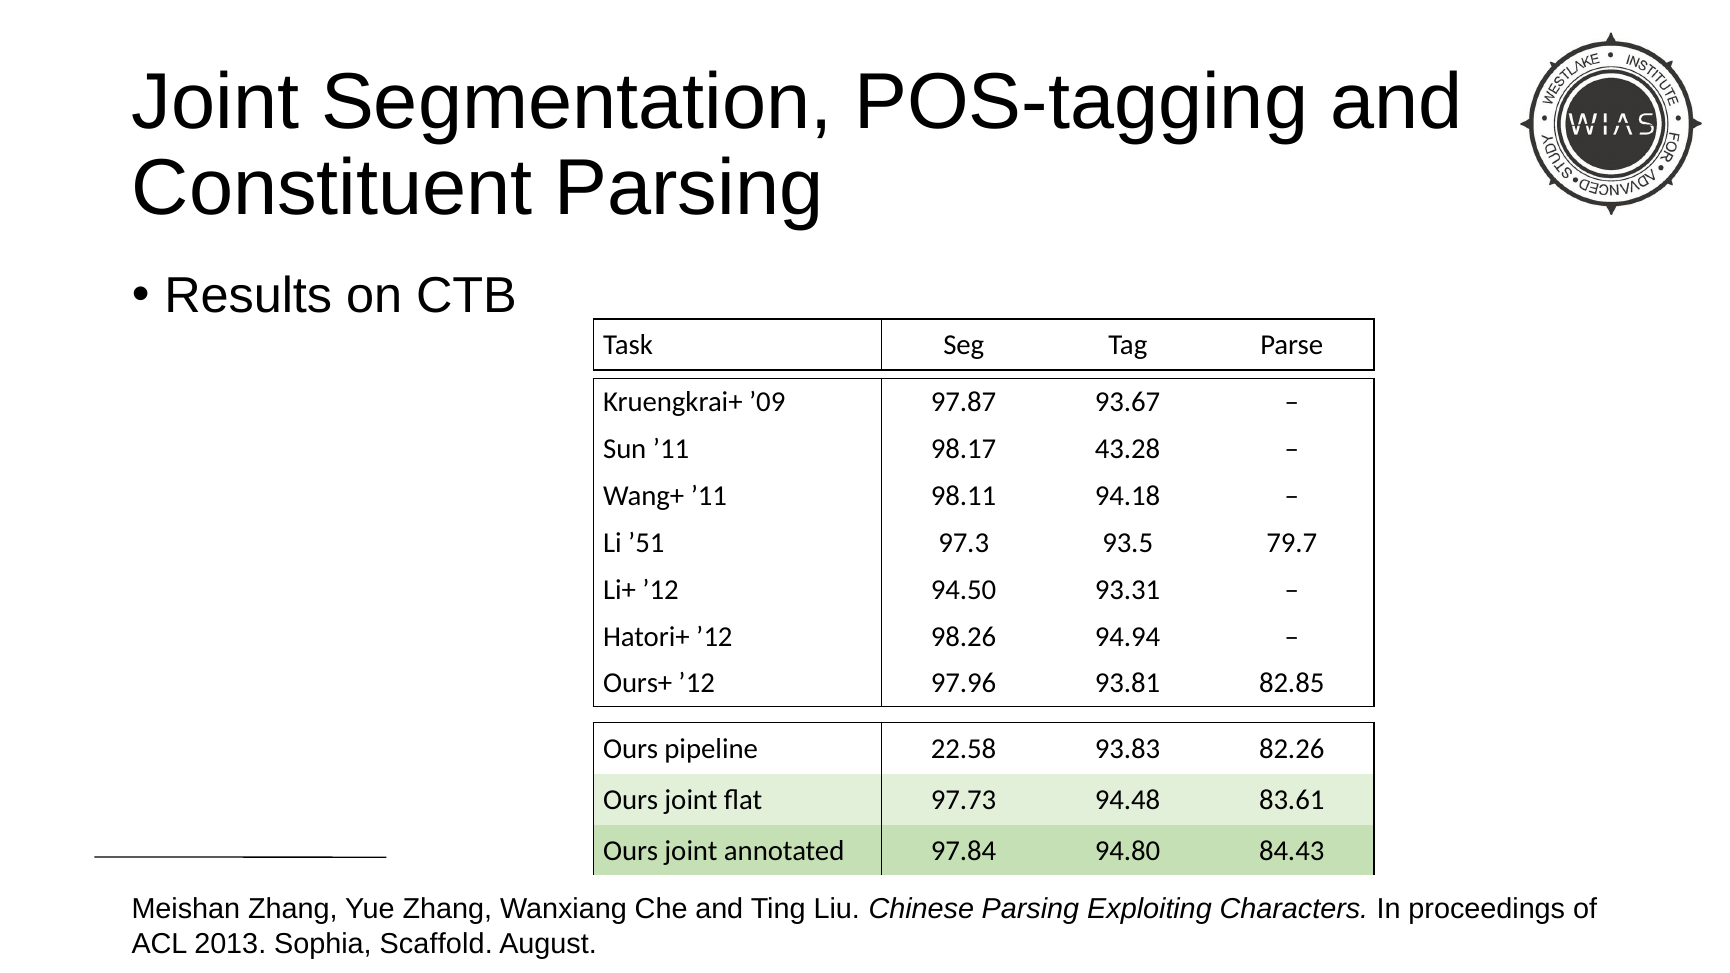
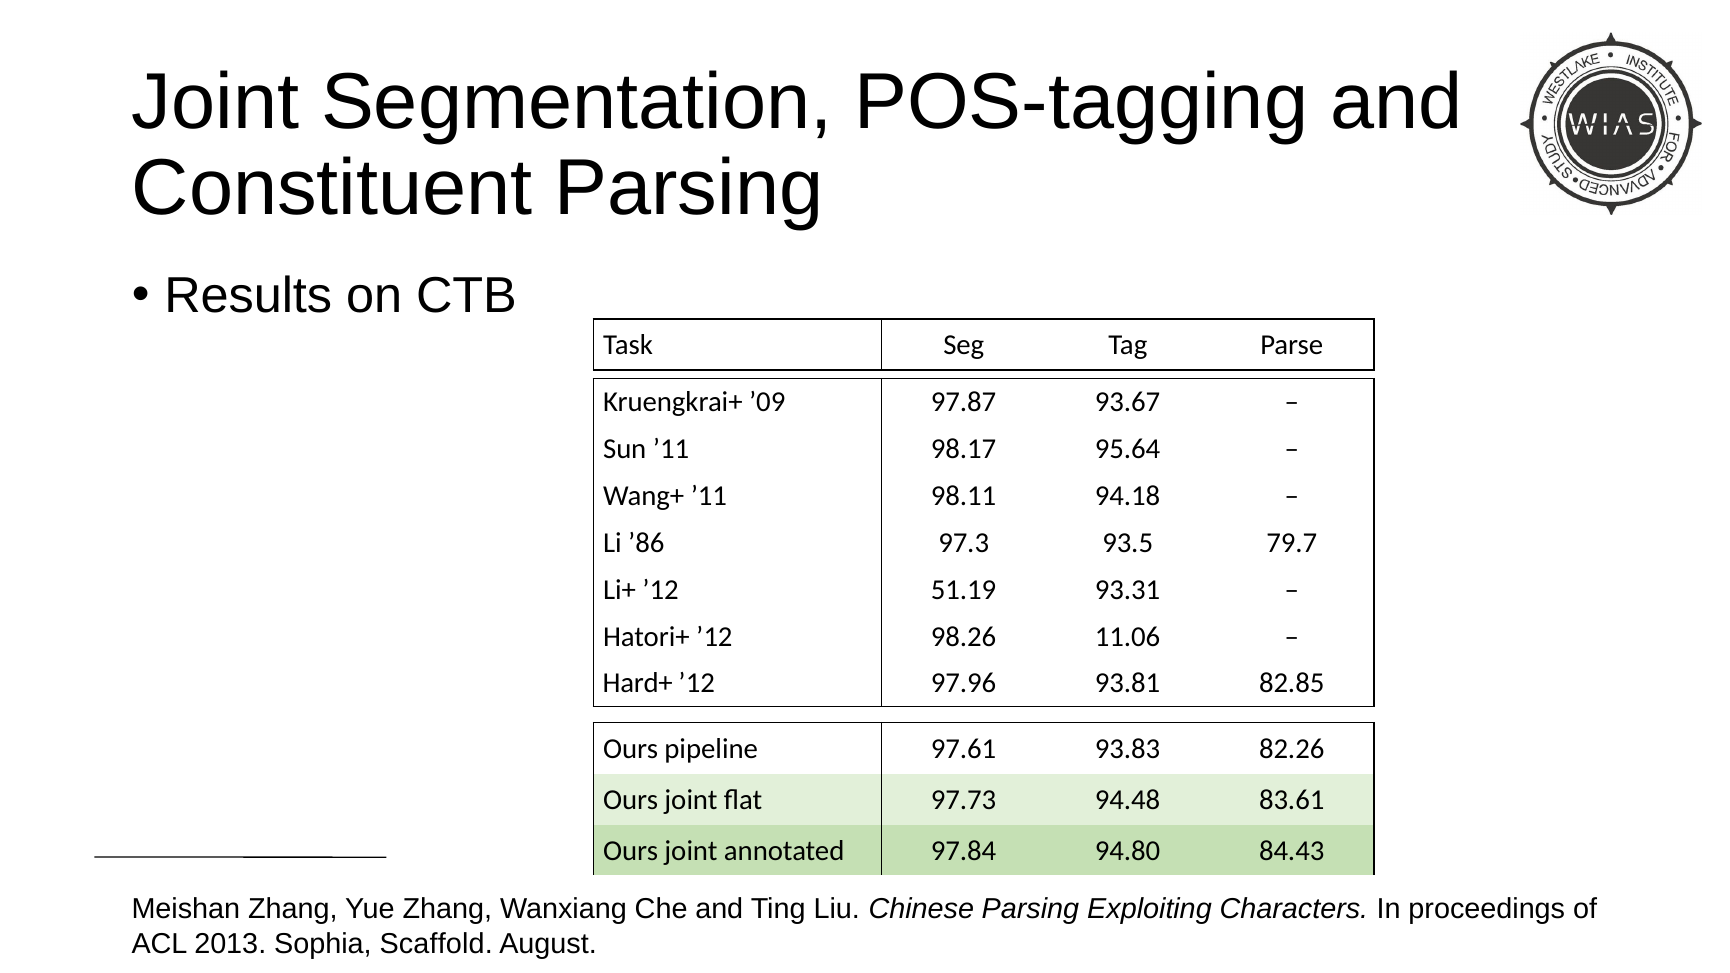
43.28: 43.28 -> 95.64
’51: ’51 -> ’86
94.50: 94.50 -> 51.19
94.94: 94.94 -> 11.06
Ours+: Ours+ -> Hard+
22.58: 22.58 -> 97.61
